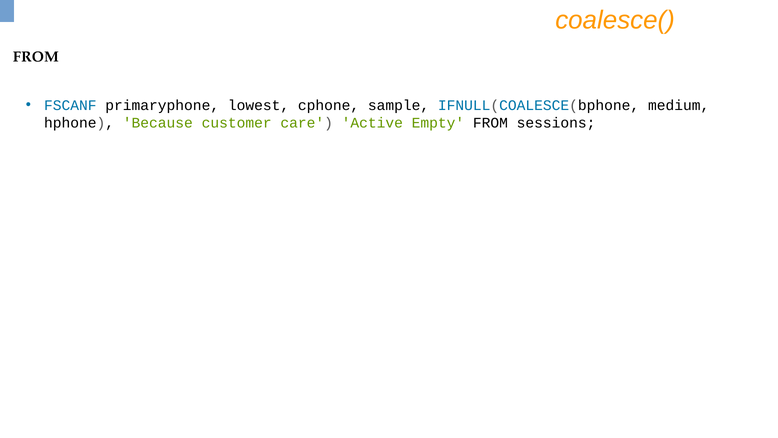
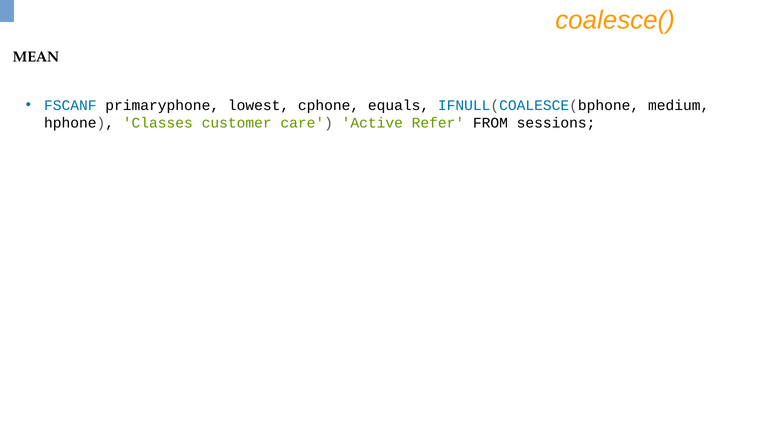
FROM at (36, 57): FROM -> MEAN
sample: sample -> equals
Because: Because -> Classes
Empty: Empty -> Refer
